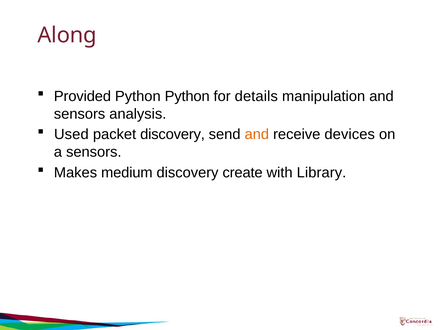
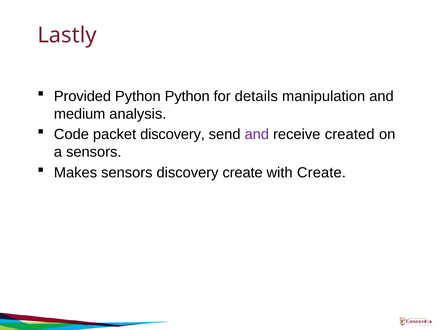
Along: Along -> Lastly
sensors at (80, 114): sensors -> medium
Used: Used -> Code
and at (257, 134) colour: orange -> purple
devices: devices -> created
Makes medium: medium -> sensors
with Library: Library -> Create
